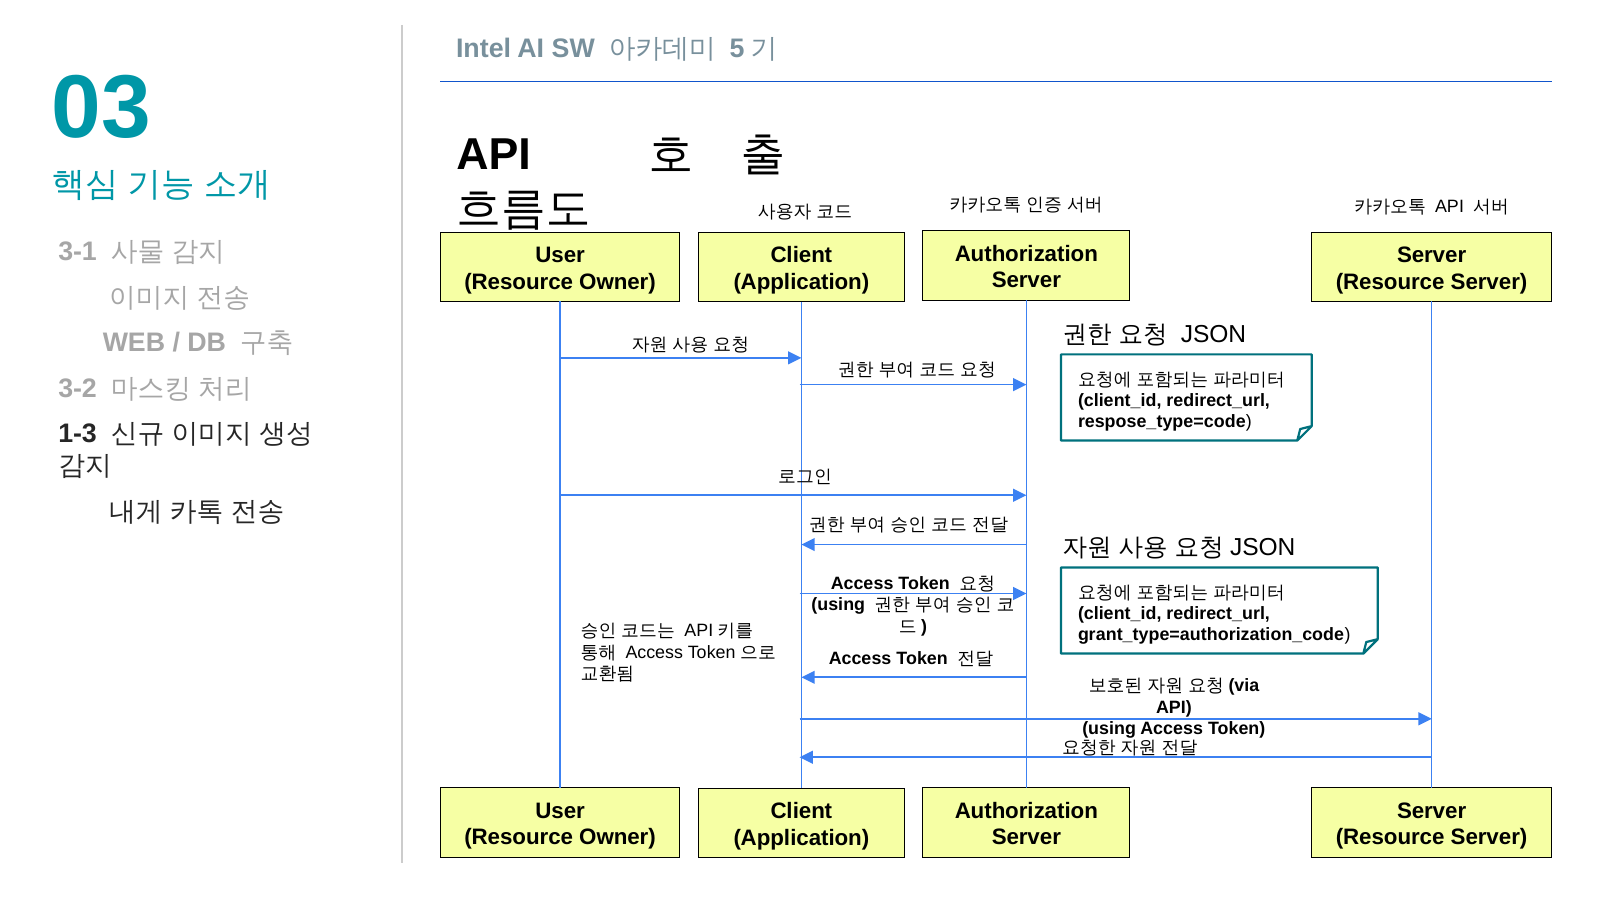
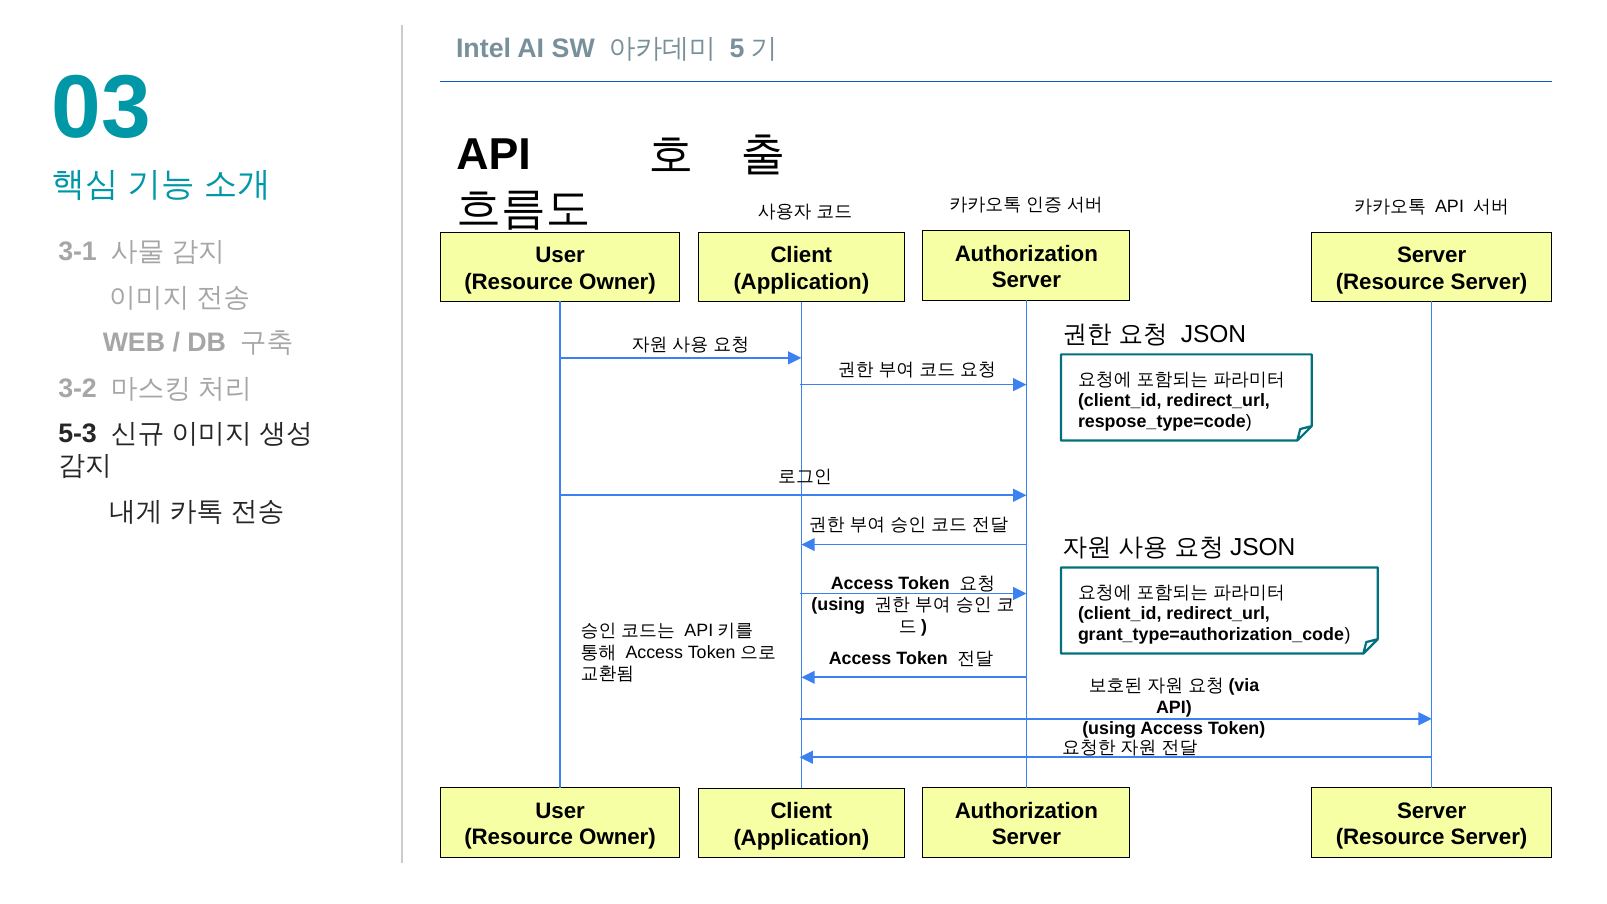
1-3: 1-3 -> 5-3
